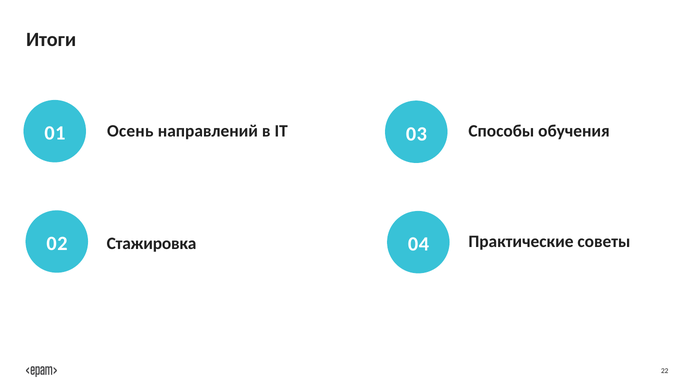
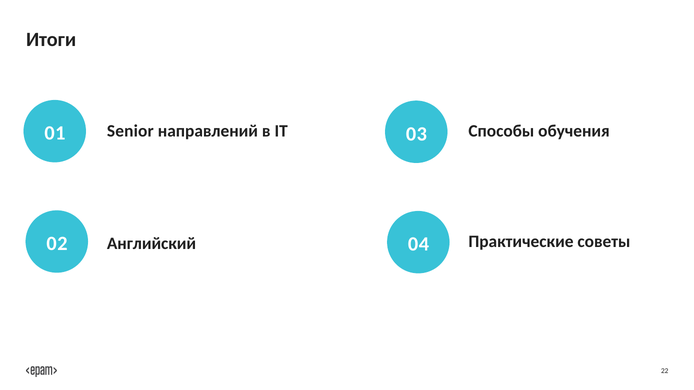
Осень: Осень -> Senior
Стажировка: Стажировка -> Английский
